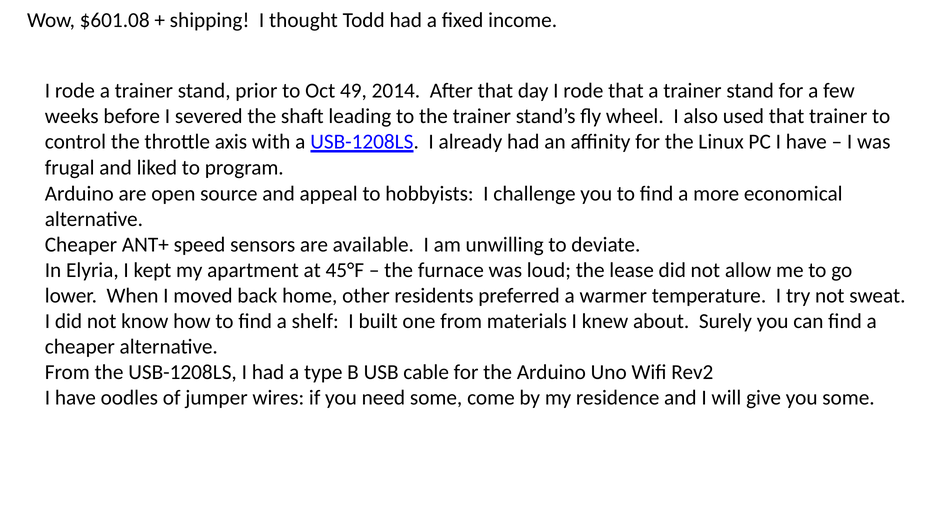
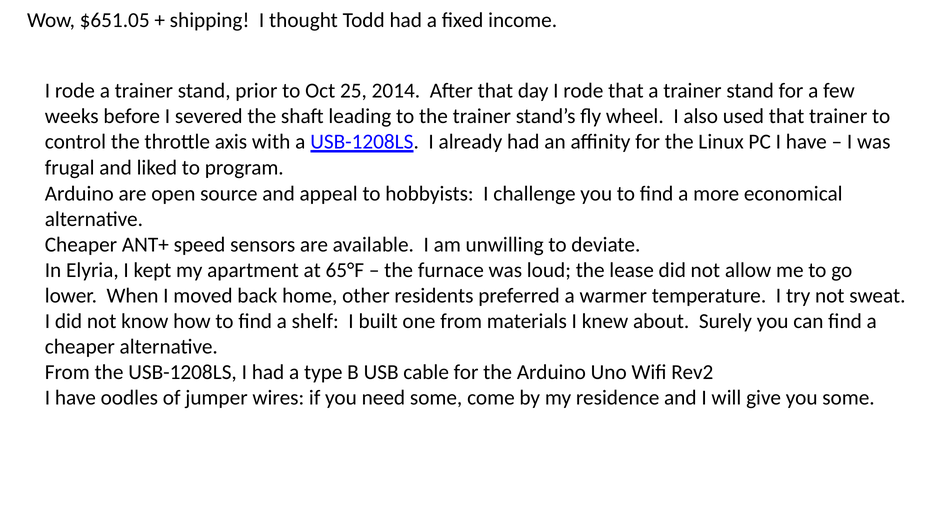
$601.08: $601.08 -> $651.05
49: 49 -> 25
45°F: 45°F -> 65°F
